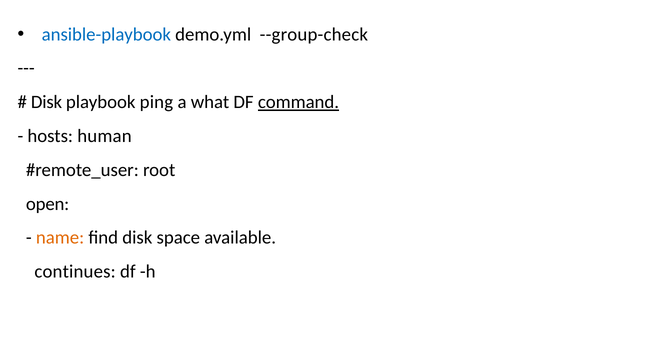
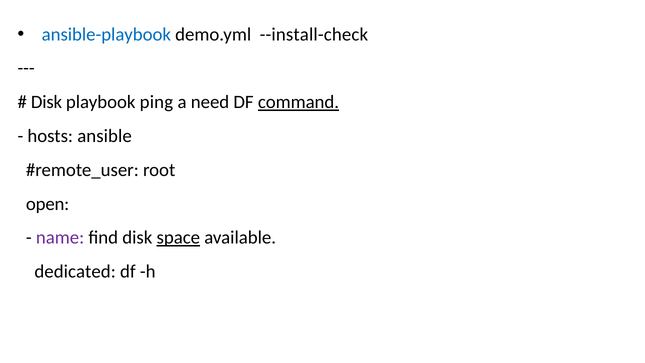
--group-check: --group-check -> --install-check
what: what -> need
human: human -> ansible
name colour: orange -> purple
space underline: none -> present
continues: continues -> dedicated
